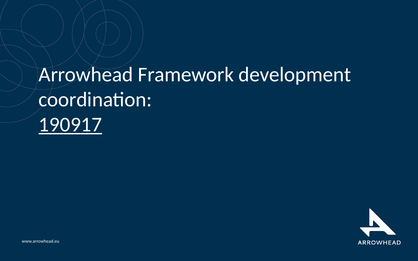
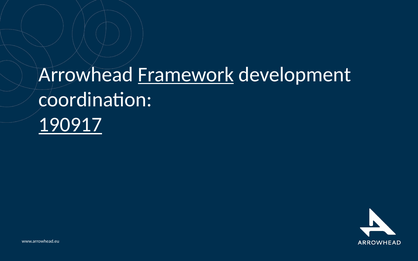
Framework underline: none -> present
